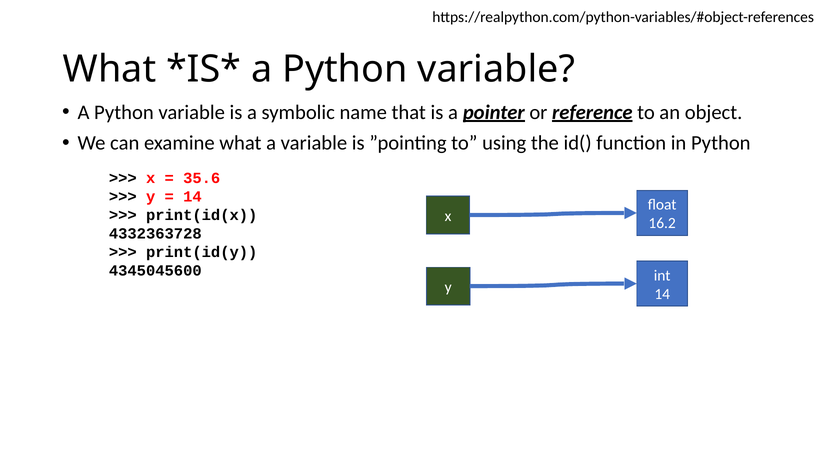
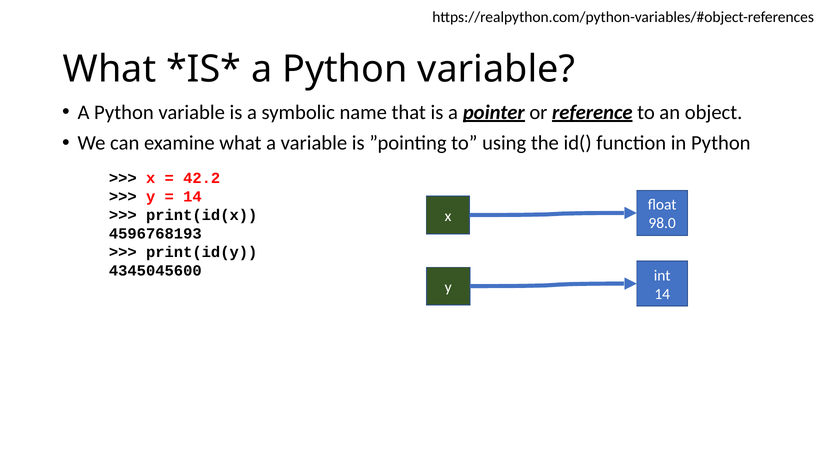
35.6: 35.6 -> 42.2
16.2: 16.2 -> 98.0
4332363728: 4332363728 -> 4596768193
